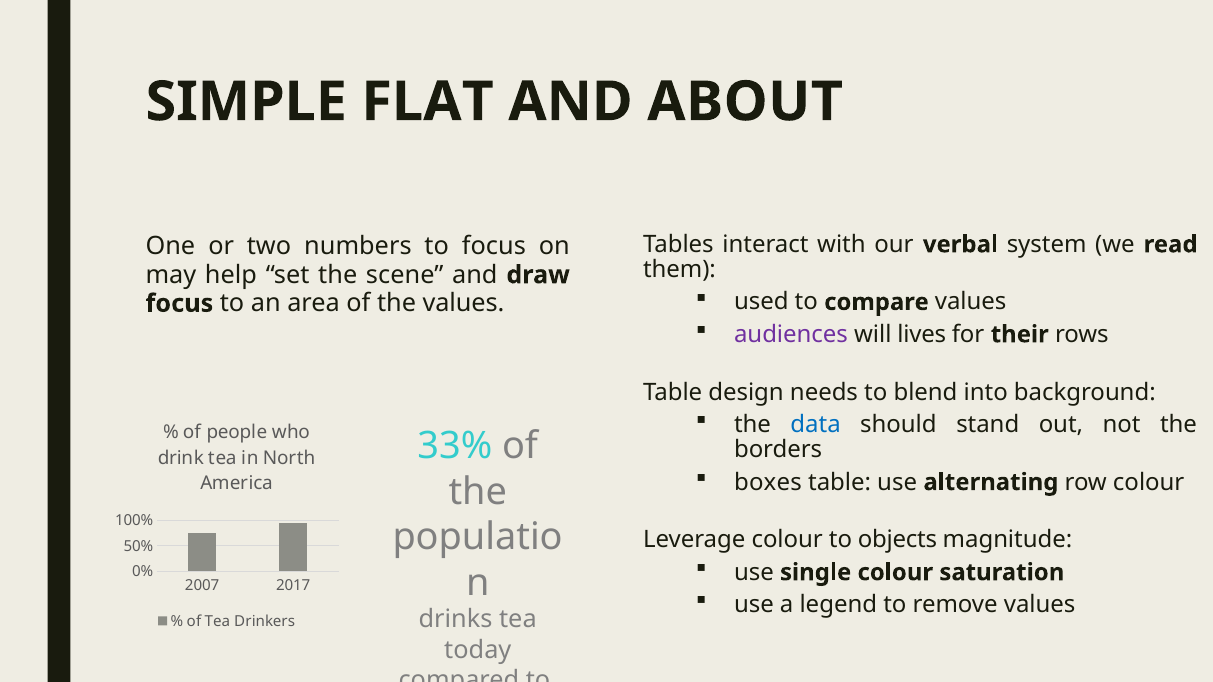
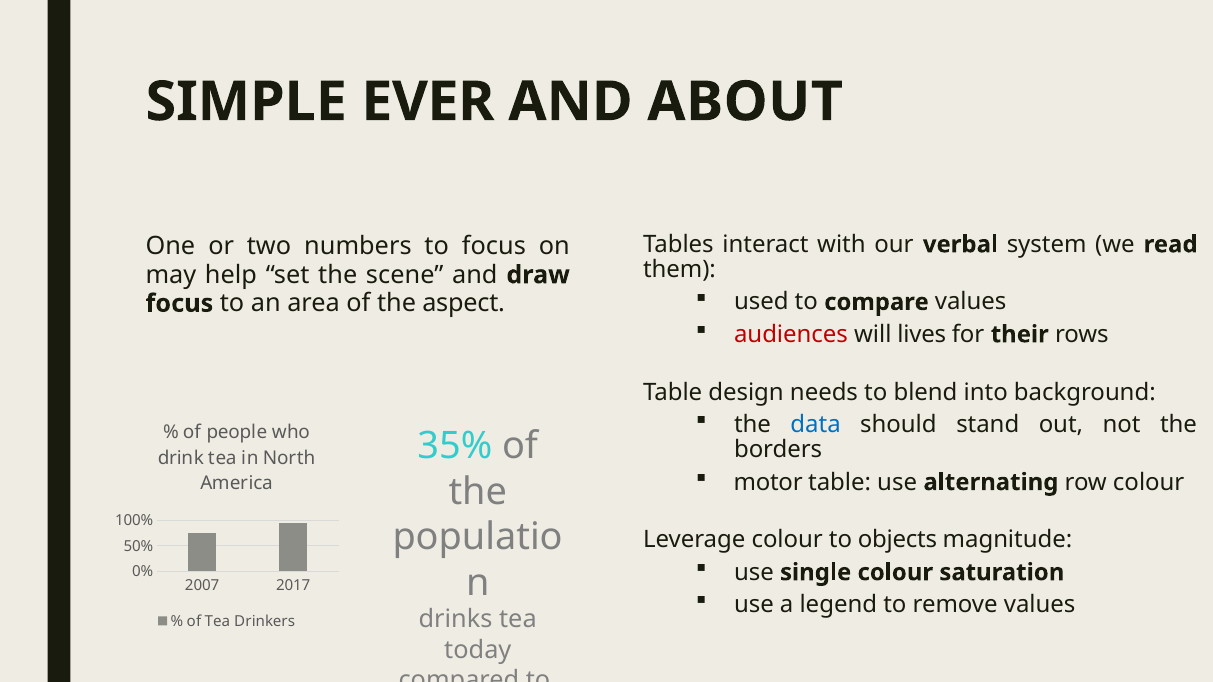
FLAT: FLAT -> EVER
the values: values -> aspect
audiences colour: purple -> red
33%: 33% -> 35%
boxes: boxes -> motor
